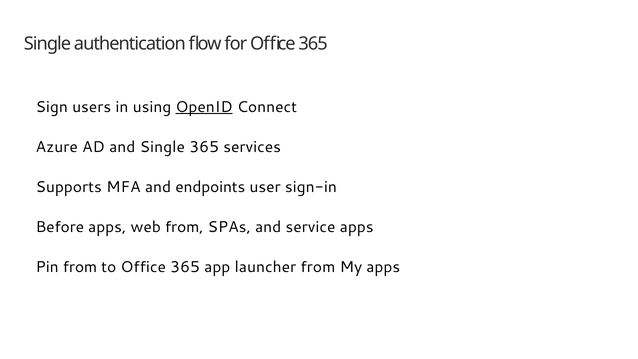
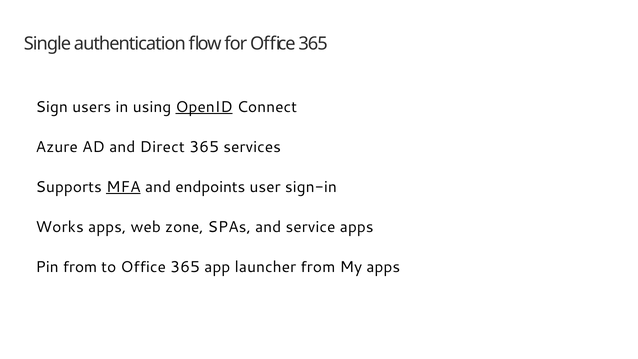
and Single: Single -> Direct
MFA underline: none -> present
Before: Before -> Works
web from: from -> zone
